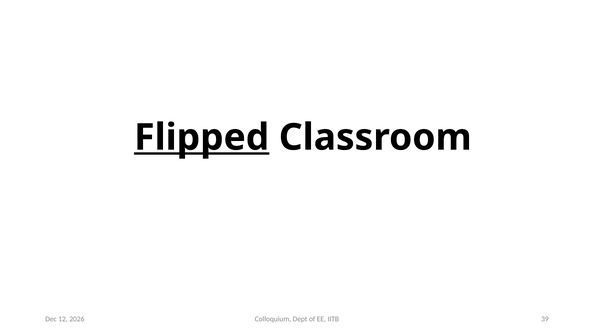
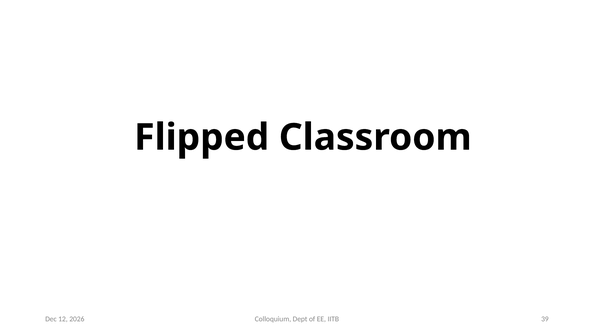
Flipped underline: present -> none
